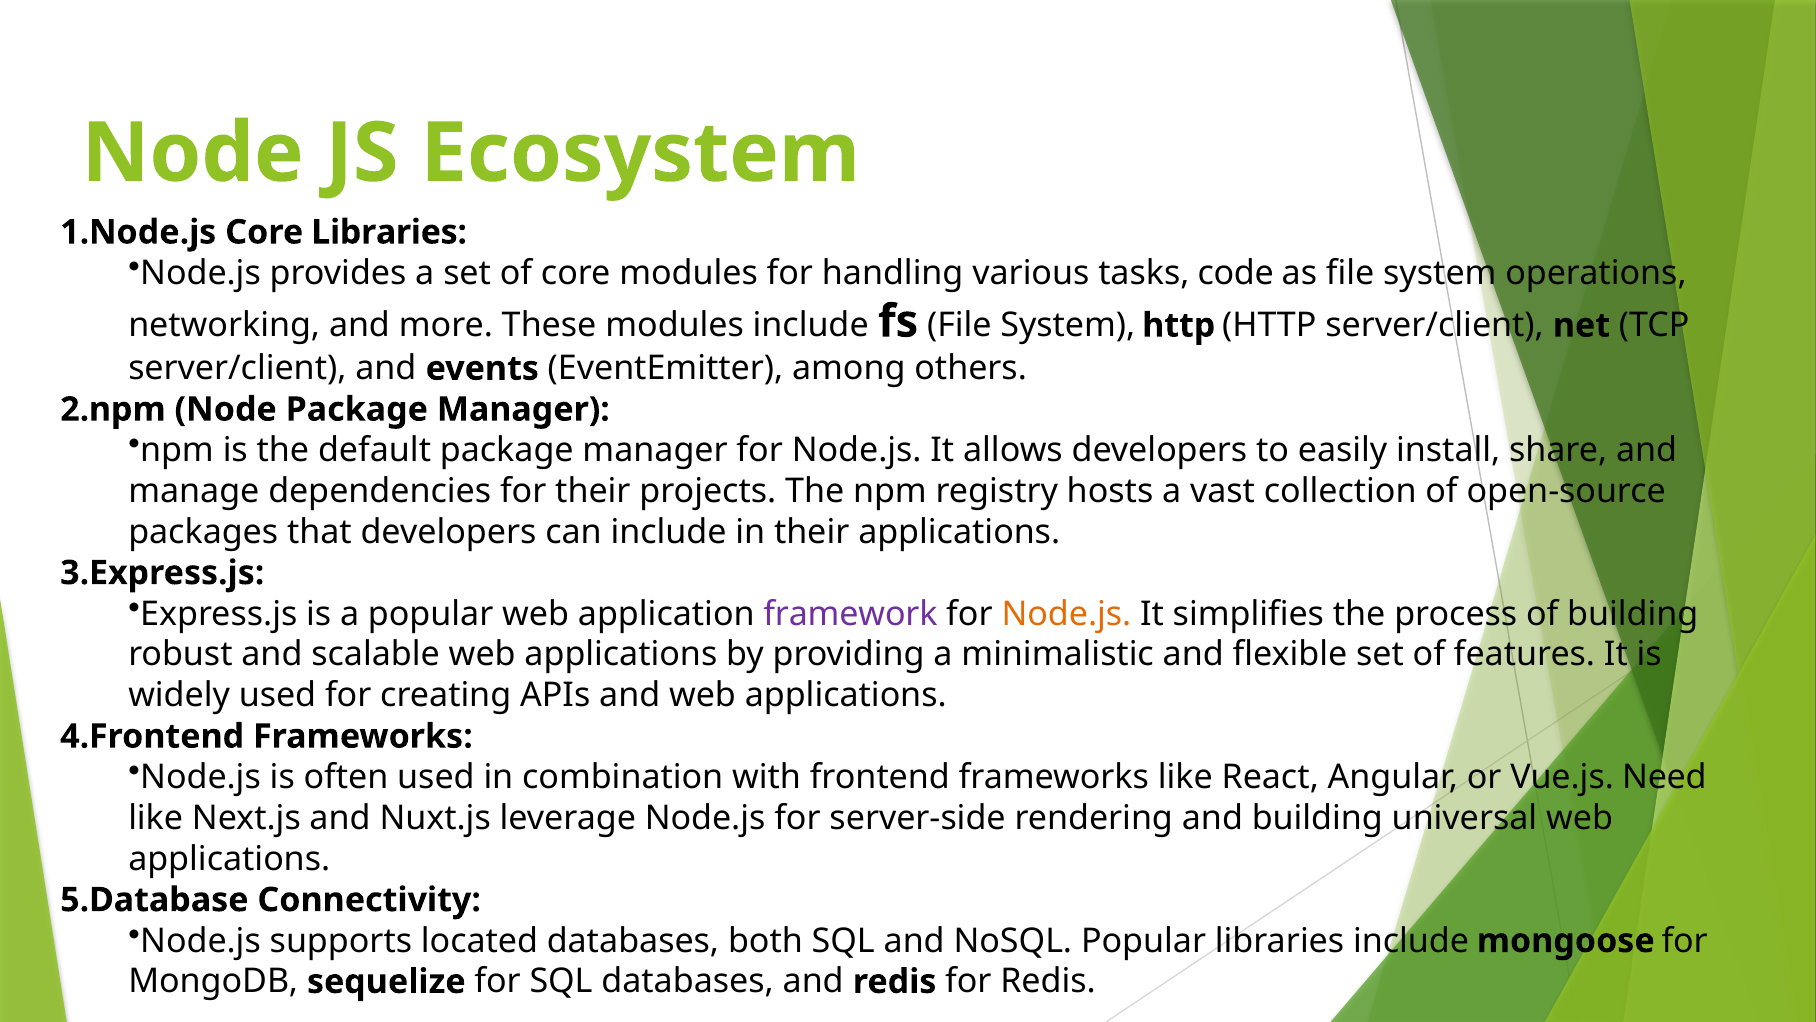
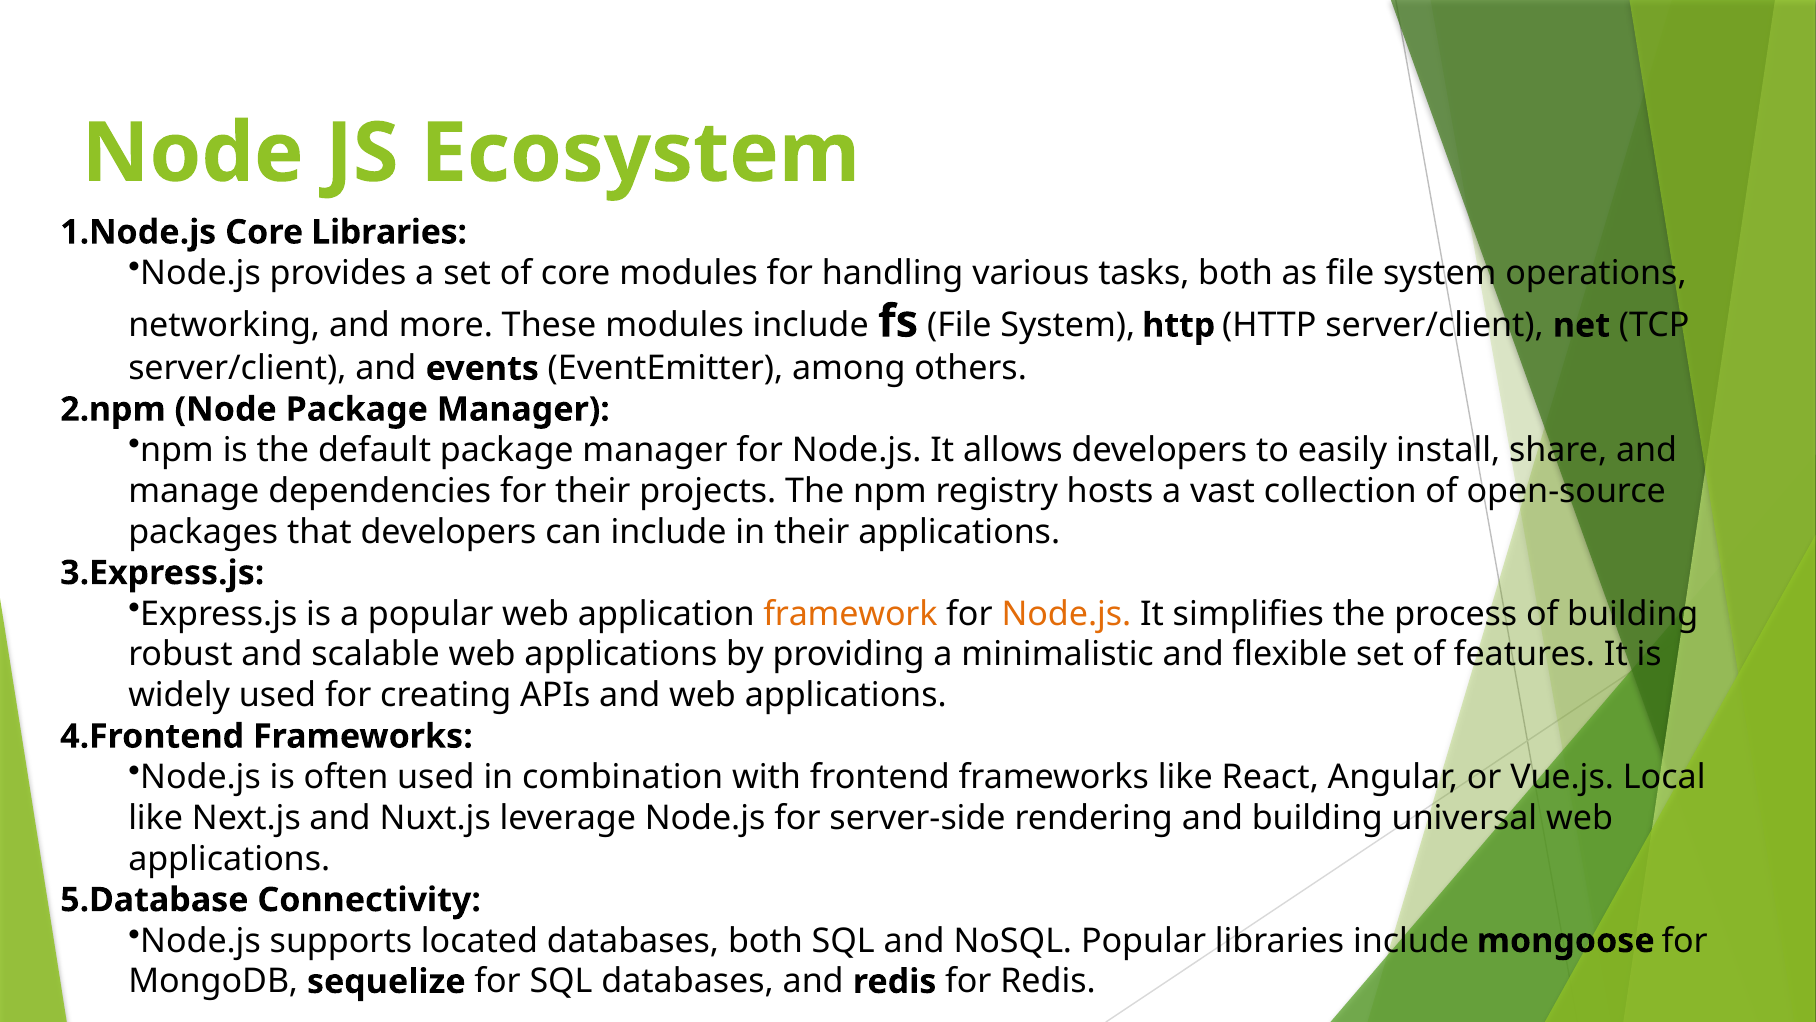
tasks code: code -> both
framework colour: purple -> orange
Need: Need -> Local
